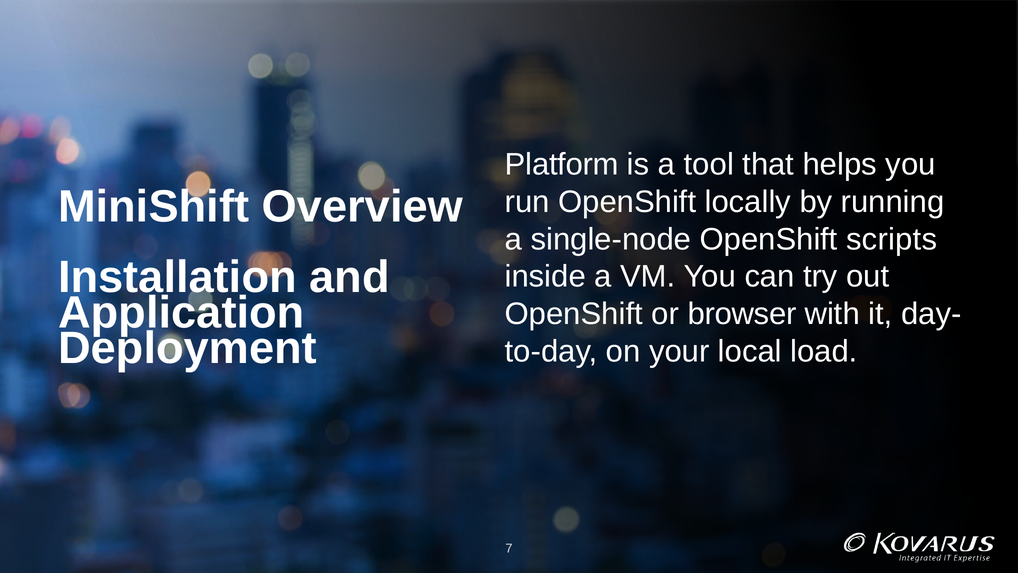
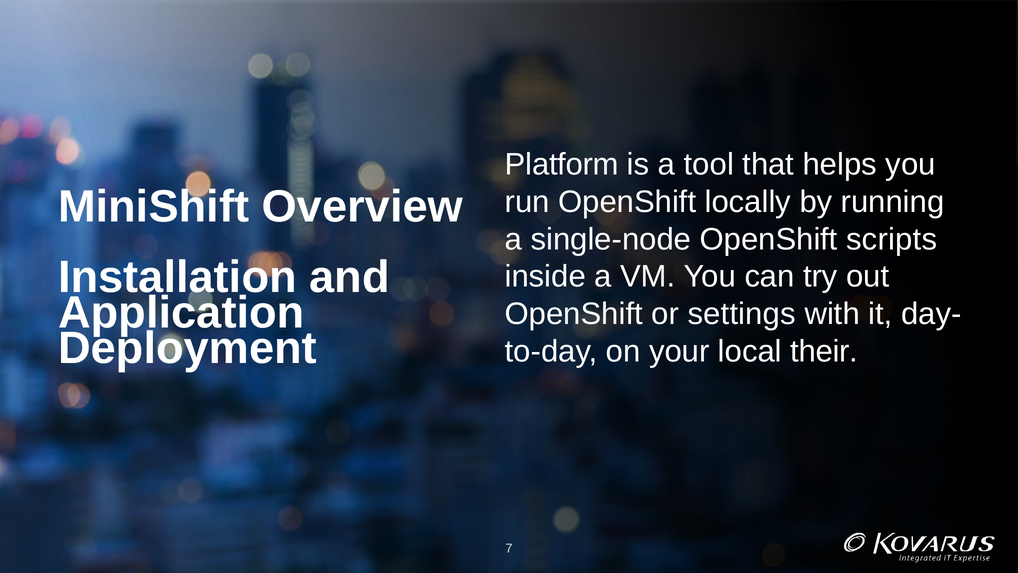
browser: browser -> settings
load: load -> their
